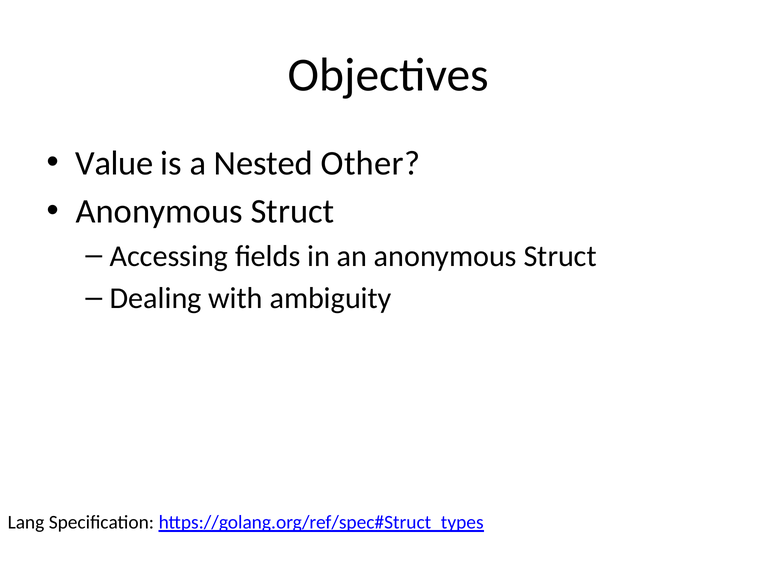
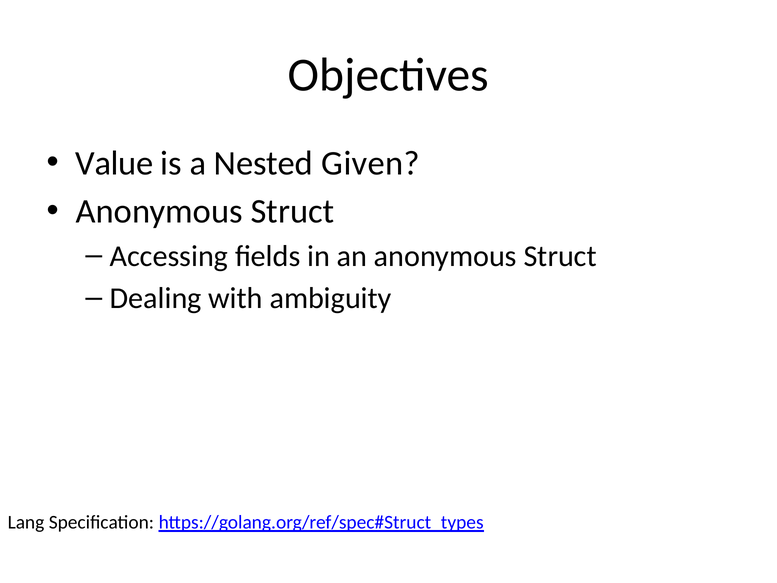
Other: Other -> Given
